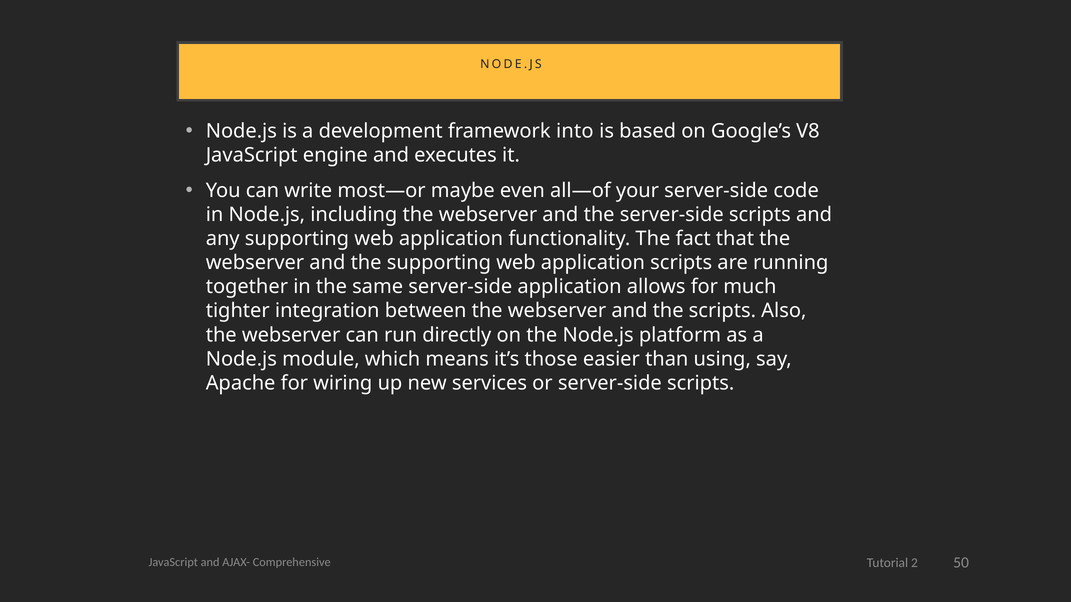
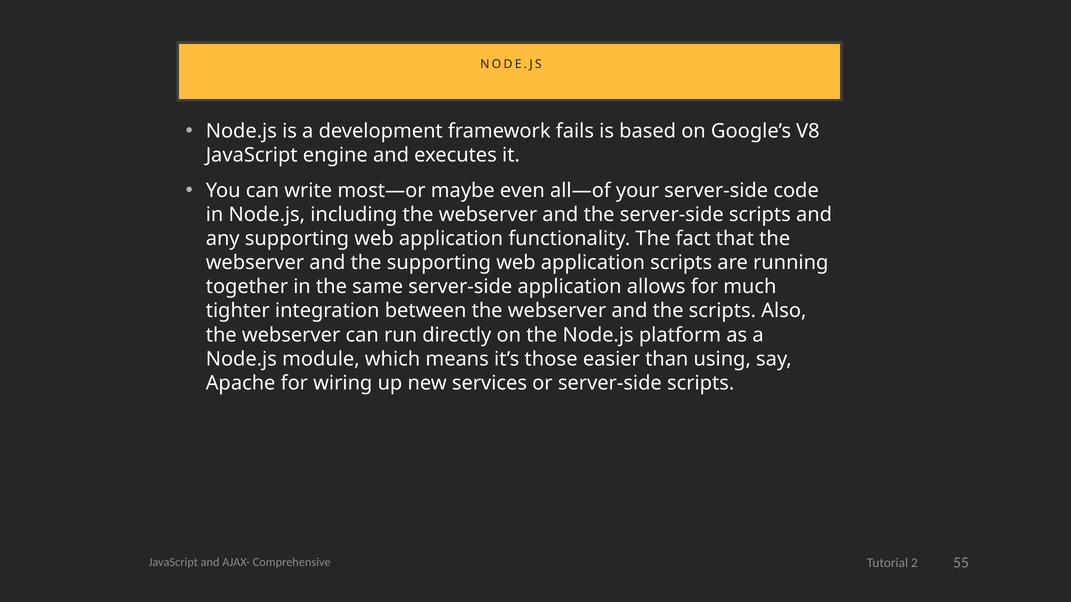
into: into -> fails
50: 50 -> 55
